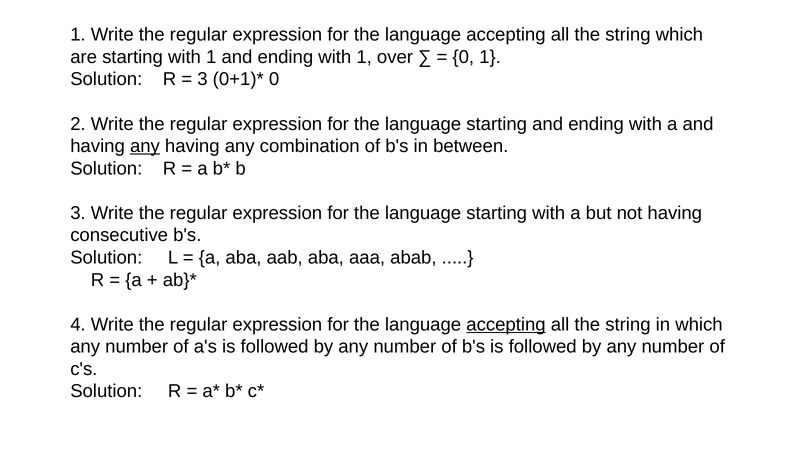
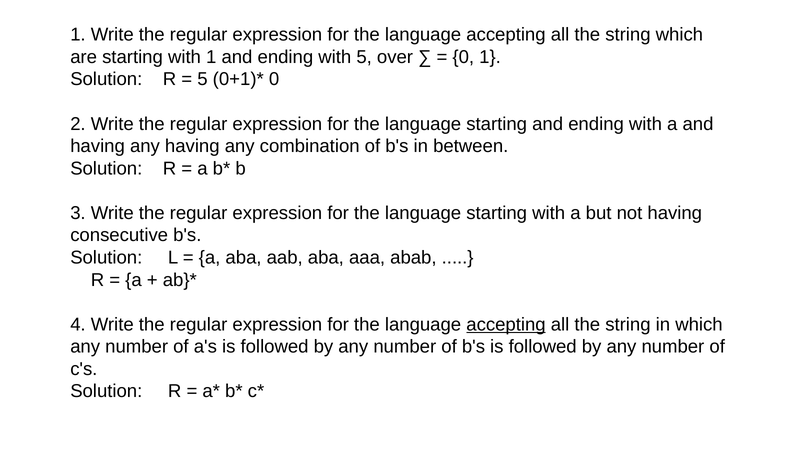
ending with 1: 1 -> 5
3 at (202, 79): 3 -> 5
any at (145, 146) underline: present -> none
